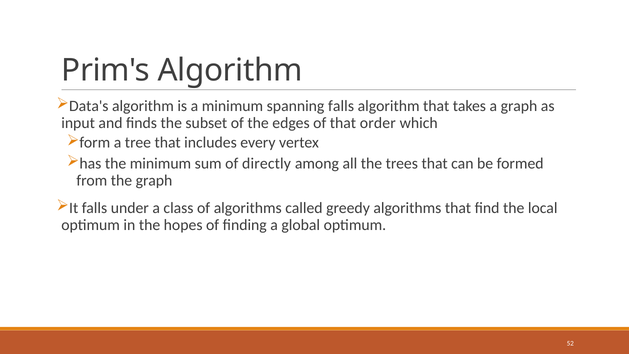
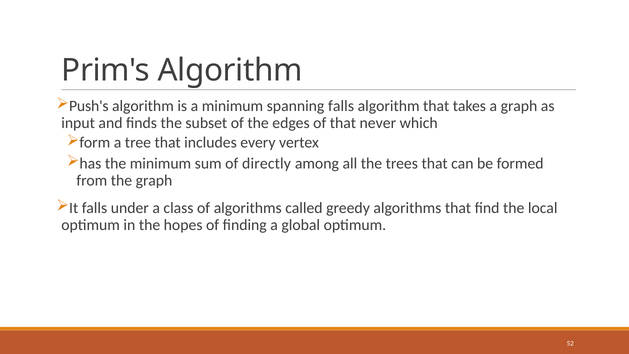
Data's: Data's -> Push's
order: order -> never
